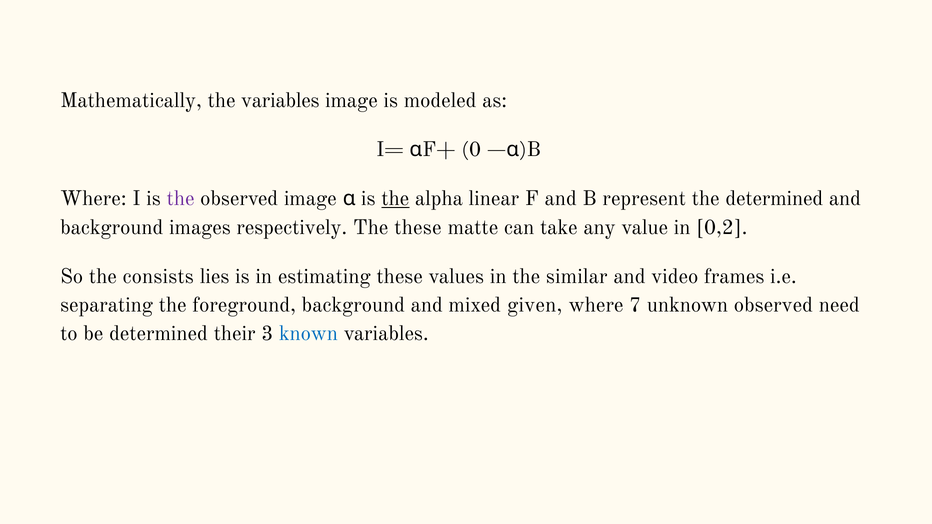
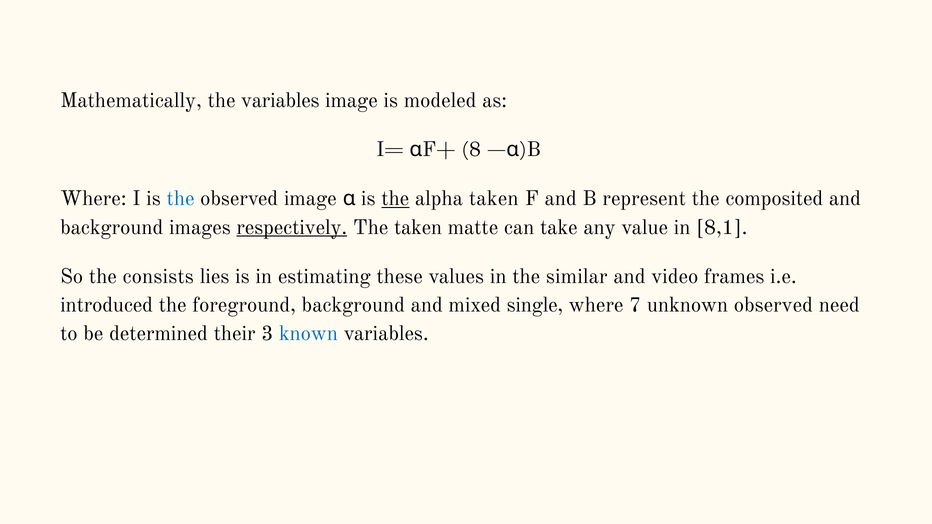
0: 0 -> 8
the at (181, 199) colour: purple -> blue
alpha linear: linear -> taken
the determined: determined -> composited
respectively underline: none -> present
The these: these -> taken
0,2: 0,2 -> 8,1
separating: separating -> introduced
given: given -> single
